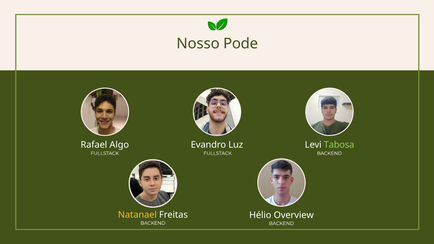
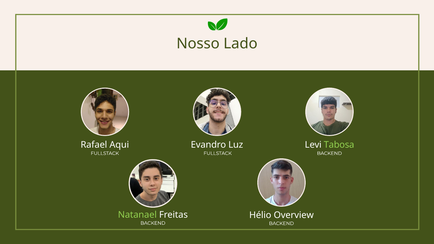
Pode: Pode -> Lado
Algo: Algo -> Aqui
Natanael colour: yellow -> light green
